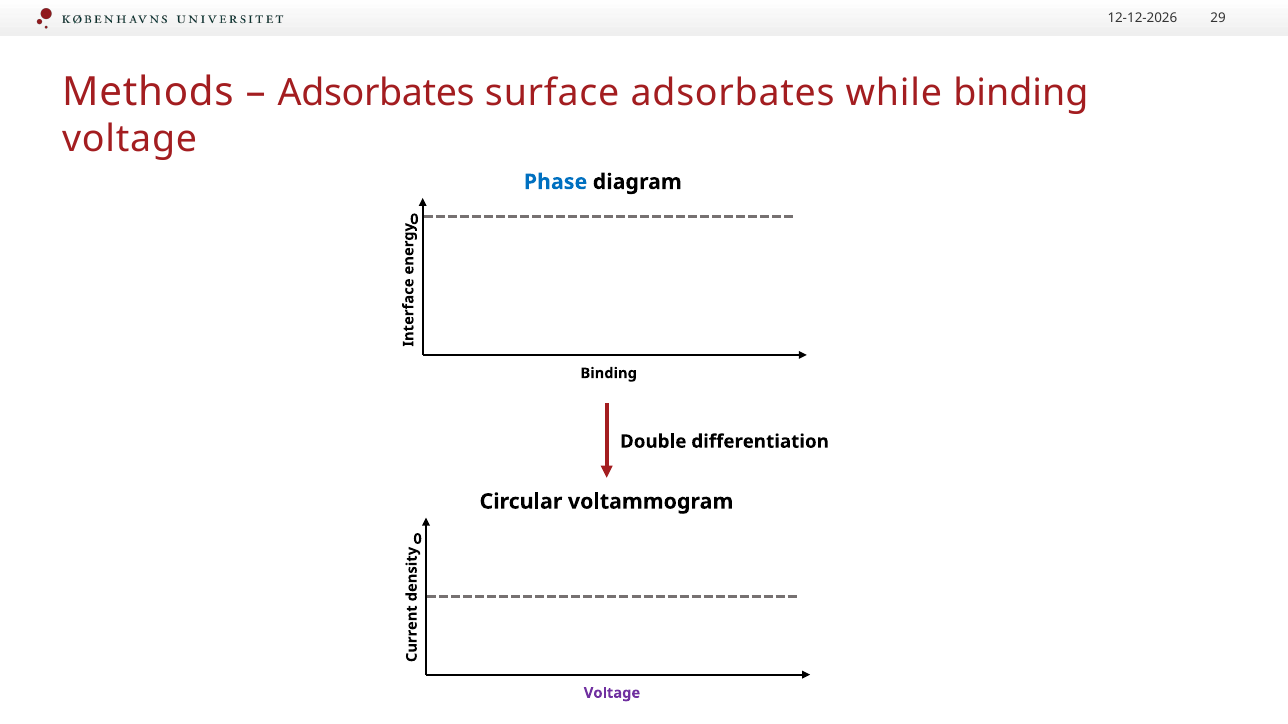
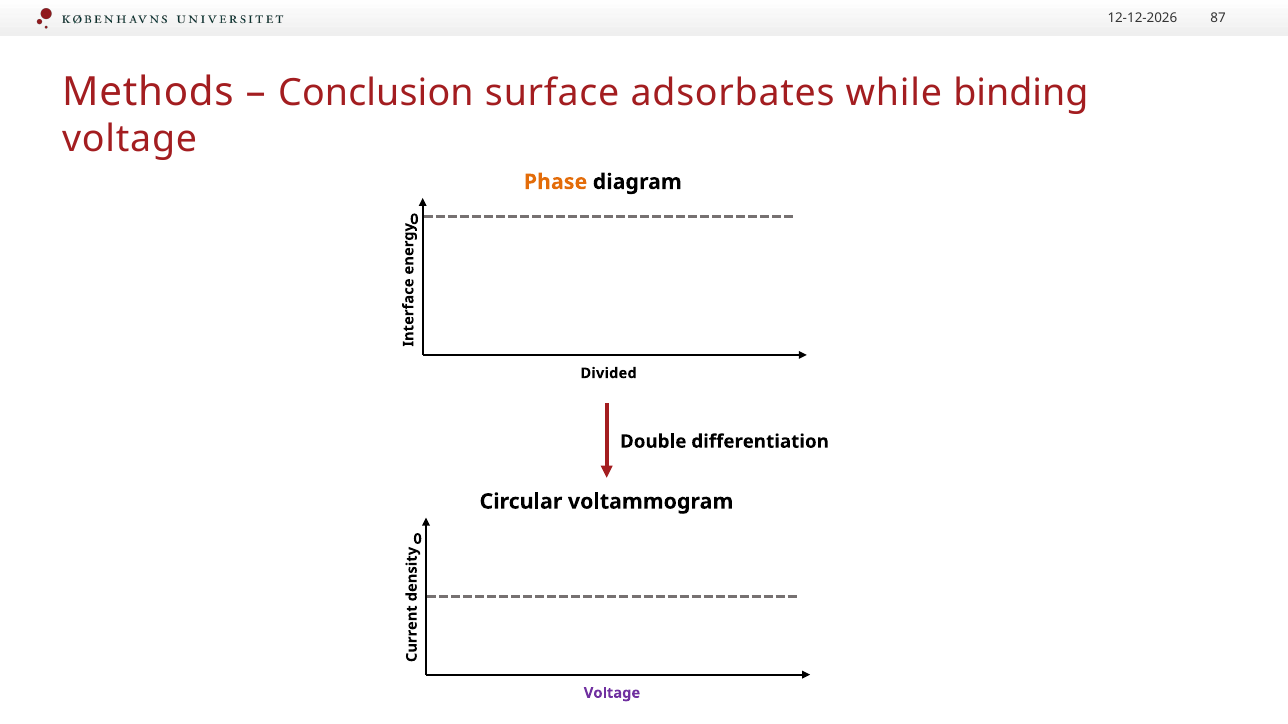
29: 29 -> 87
Adsorbates at (376, 93): Adsorbates -> Conclusion
Phase colour: blue -> orange
Binding at (609, 374): Binding -> Divided
